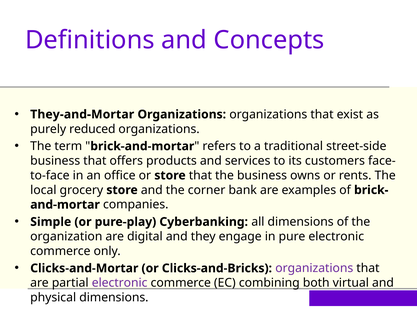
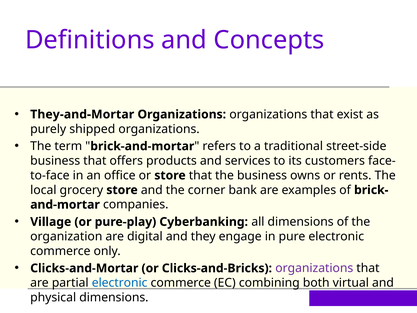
reduced: reduced -> shipped
Simple: Simple -> Village
electronic at (120, 283) colour: purple -> blue
